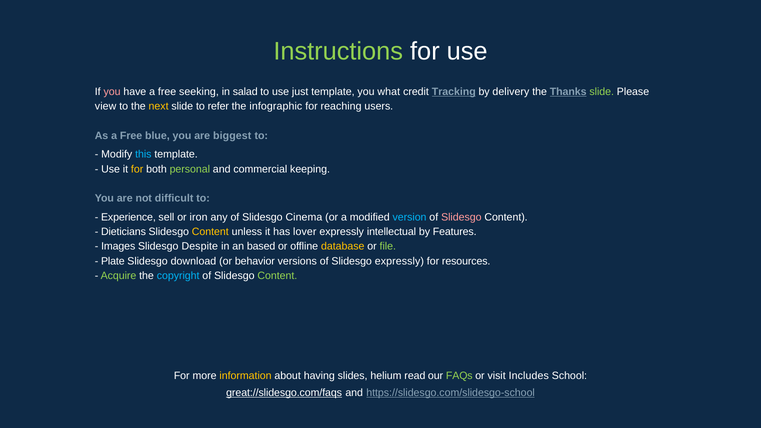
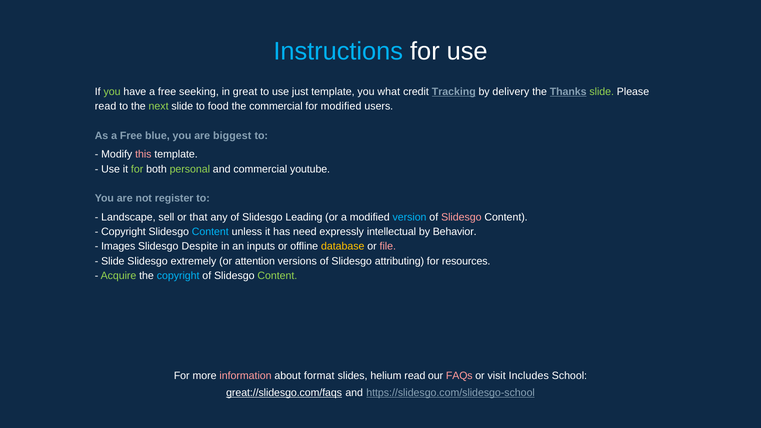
Instructions colour: light green -> light blue
you at (112, 92) colour: pink -> light green
salad: salad -> great
view at (106, 106): view -> read
next colour: yellow -> light green
refer: refer -> food
the infographic: infographic -> commercial
for reaching: reaching -> modified
this colour: light blue -> pink
for at (137, 169) colour: yellow -> light green
keeping: keeping -> youtube
difficult: difficult -> register
Experience: Experience -> Landscape
iron: iron -> that
Cinema: Cinema -> Leading
Dieticians at (123, 232): Dieticians -> Copyright
Content at (210, 232) colour: yellow -> light blue
lover: lover -> need
Features: Features -> Behavior
based: based -> inputs
file colour: light green -> pink
Plate at (113, 261): Plate -> Slide
download: download -> extremely
behavior: behavior -> attention
Slidesgo expressly: expressly -> attributing
information colour: yellow -> pink
having: having -> format
FAQs colour: light green -> pink
